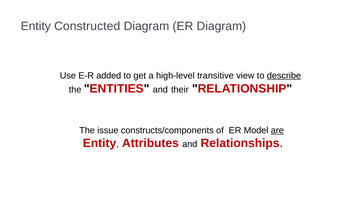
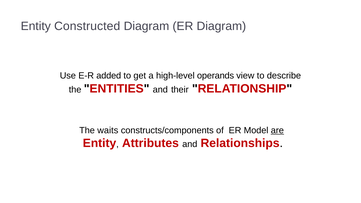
transitive: transitive -> operands
describe underline: present -> none
issue: issue -> waits
